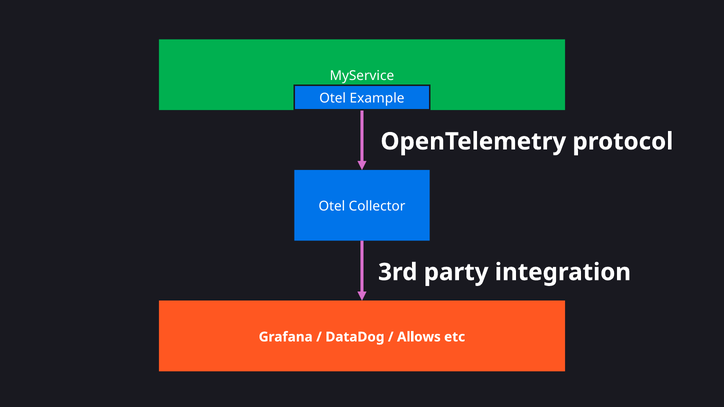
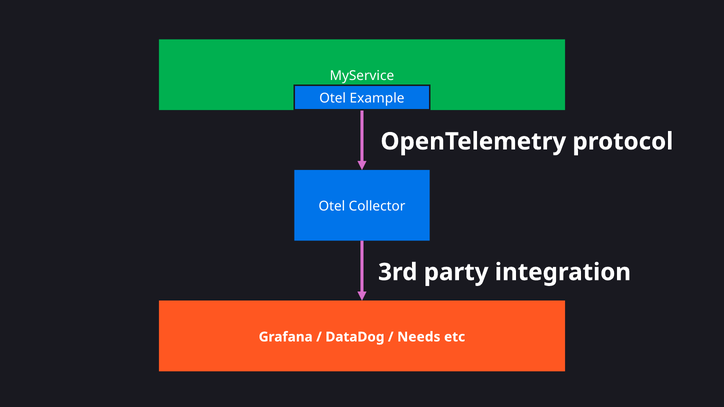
Allows: Allows -> Needs
